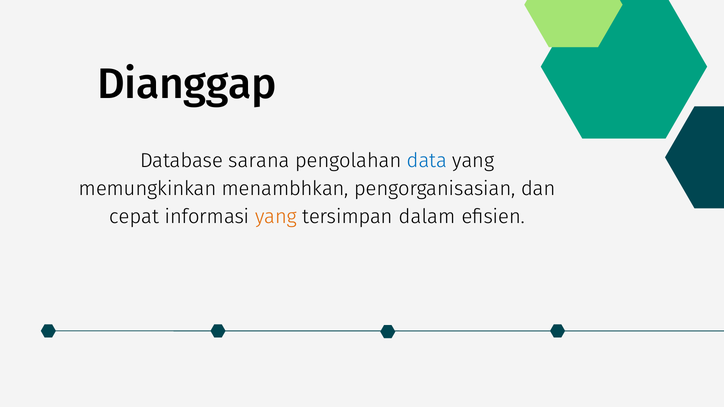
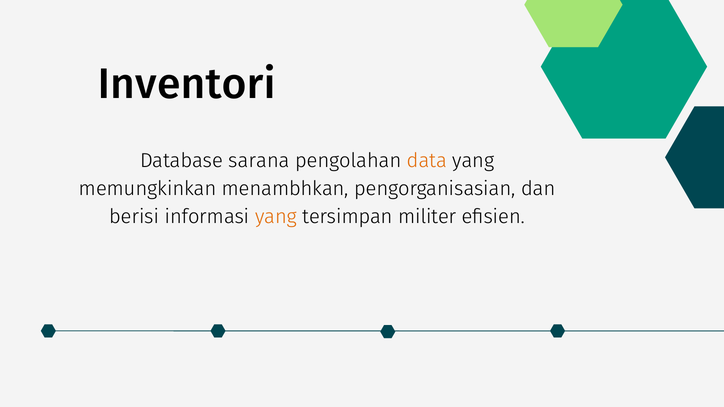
Dianggap: Dianggap -> Inventori
data colour: blue -> orange
cepat: cepat -> berisi
dalam: dalam -> militer
